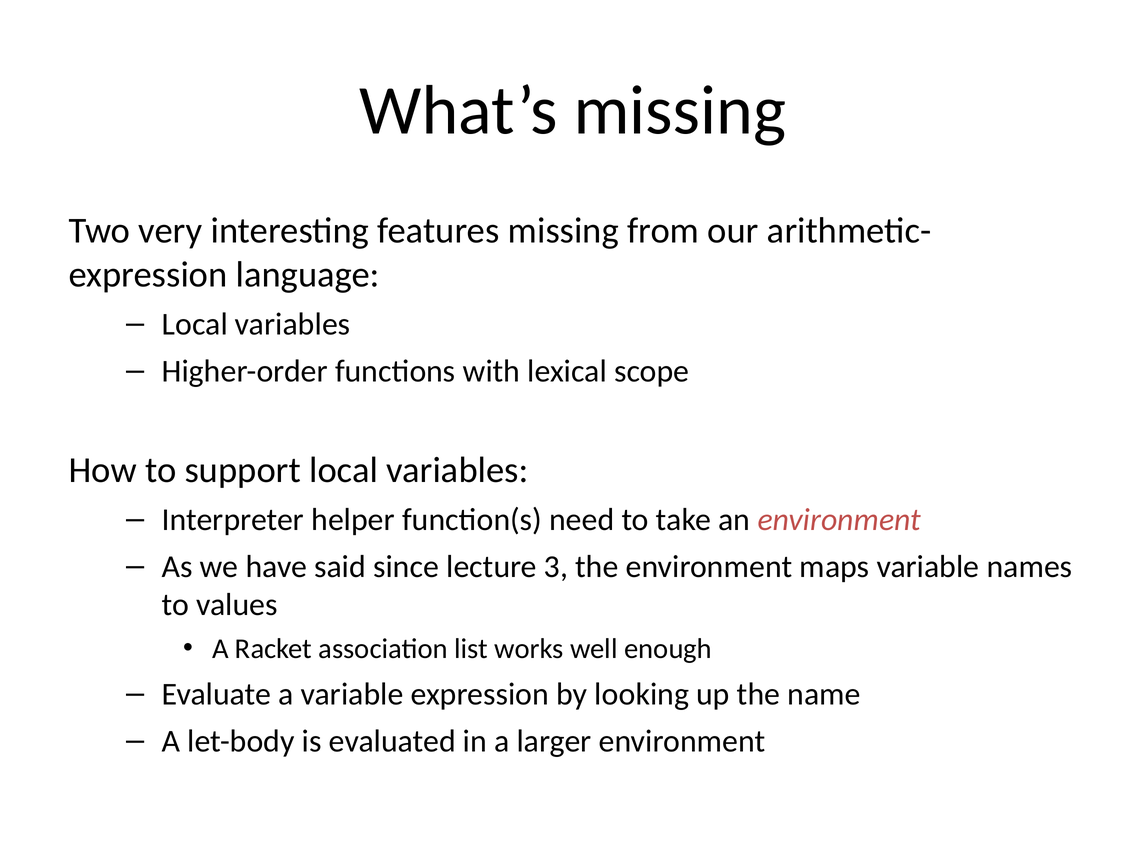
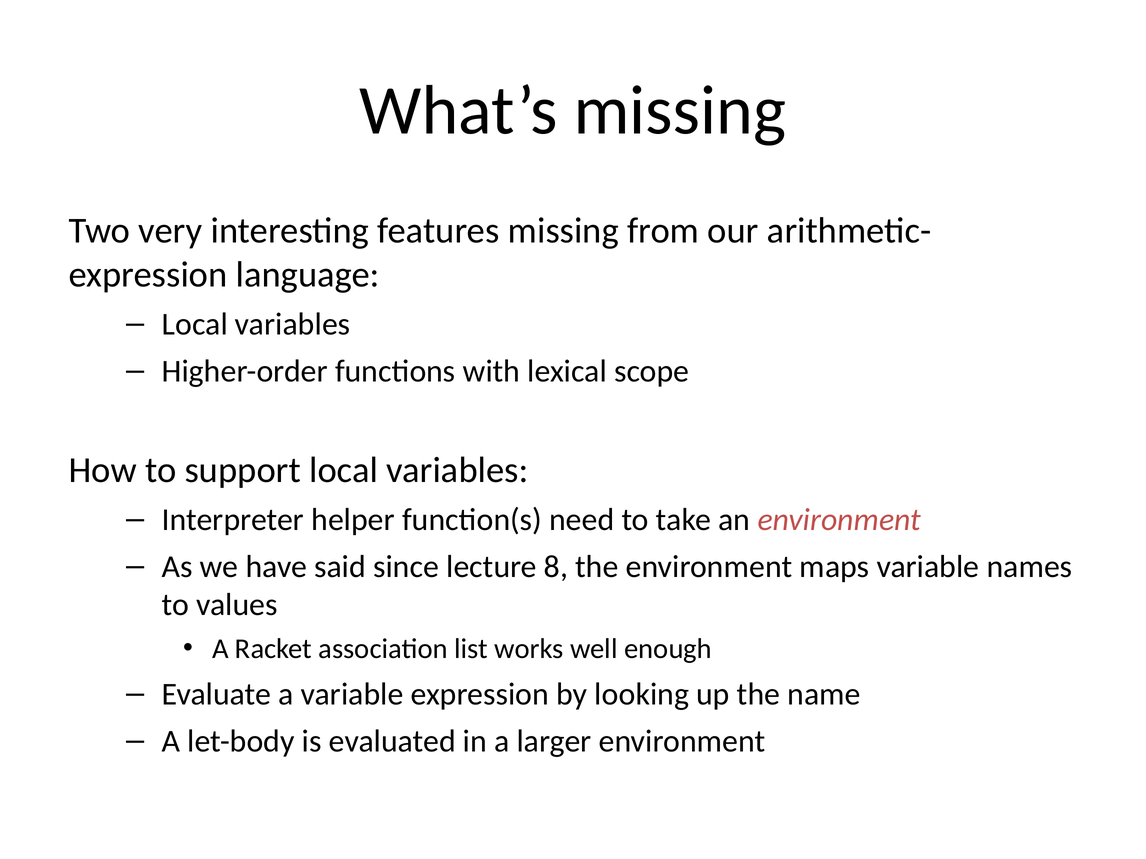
3: 3 -> 8
